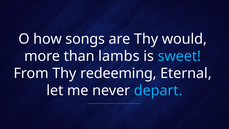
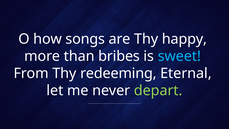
would: would -> happy
lambs: lambs -> bribes
depart colour: light blue -> light green
